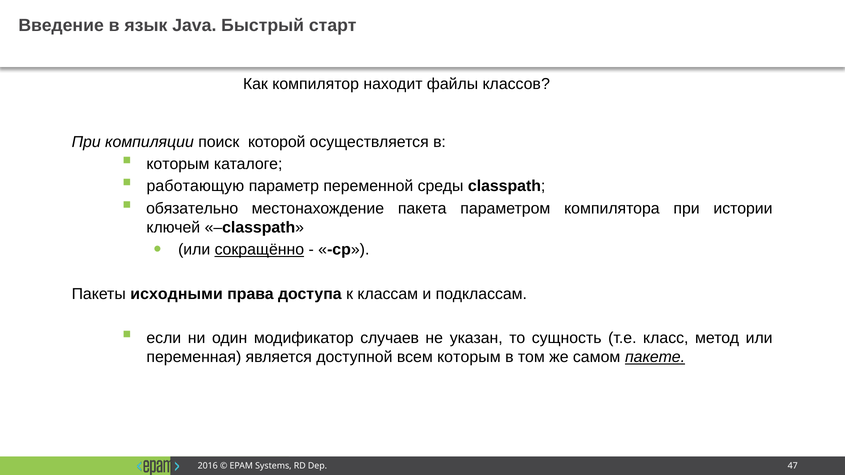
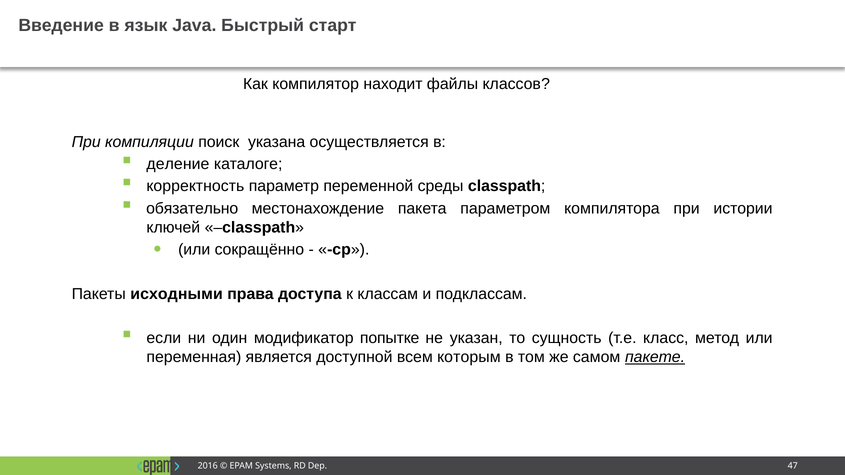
которой: которой -> указана
которым at (178, 164): которым -> деление
работающую: работающую -> корректность
сокращённо underline: present -> none
случаев: случаев -> попытке
